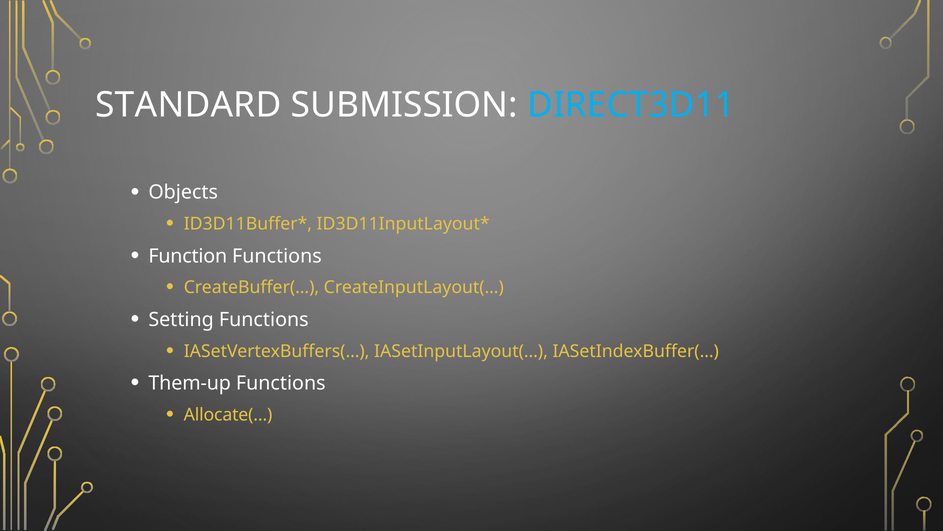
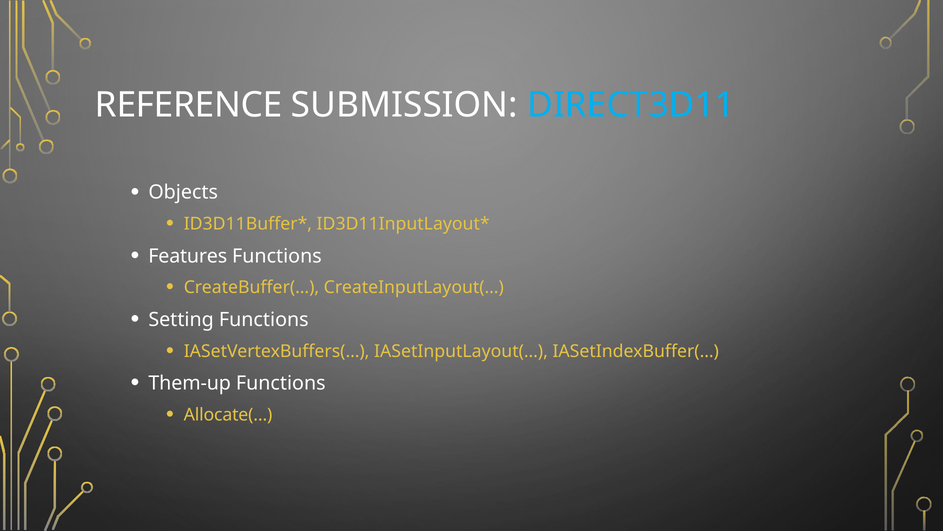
STANDARD: STANDARD -> REFERENCE
Function: Function -> Features
